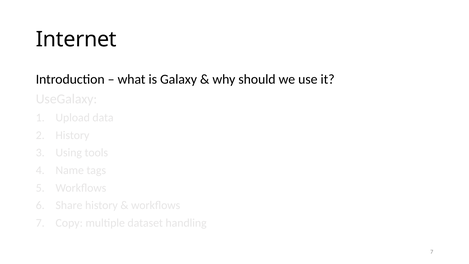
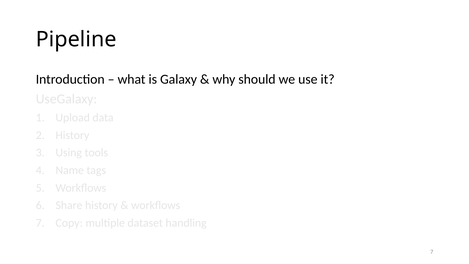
Internet: Internet -> Pipeline
